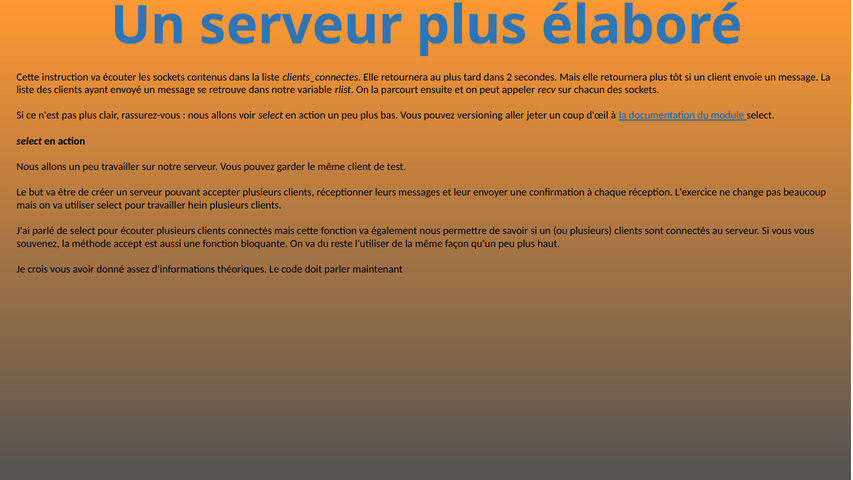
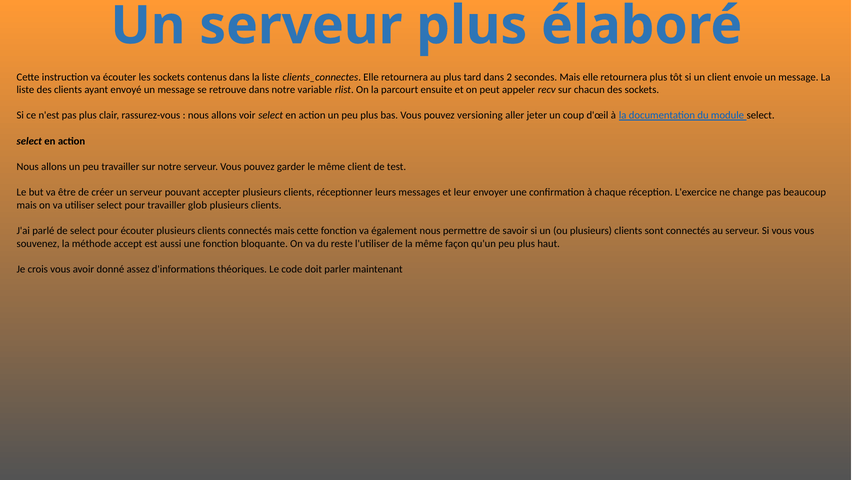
hein: hein -> glob
